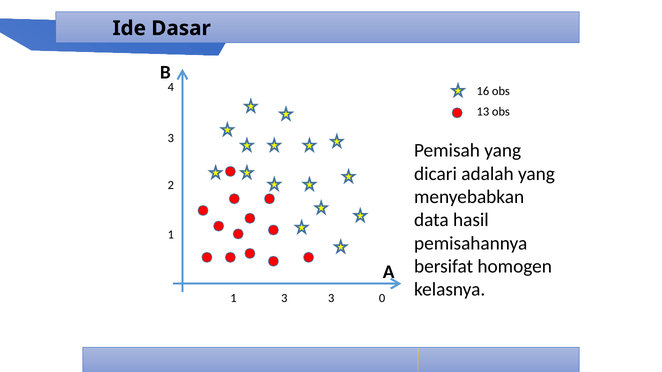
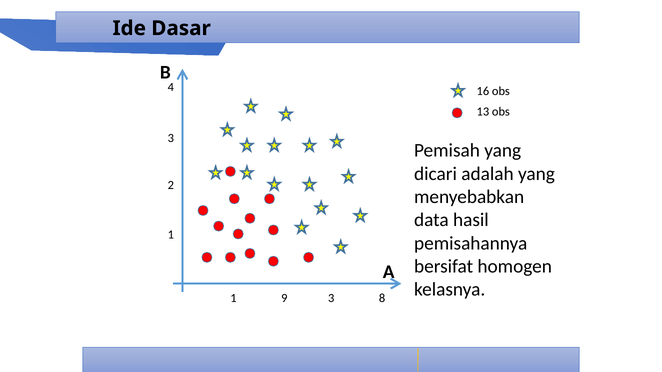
1 3: 3 -> 9
0: 0 -> 8
